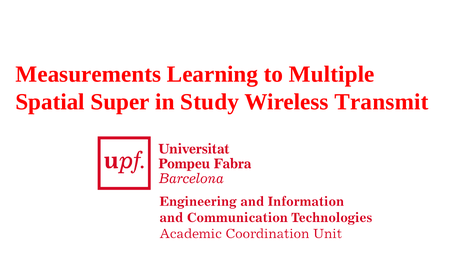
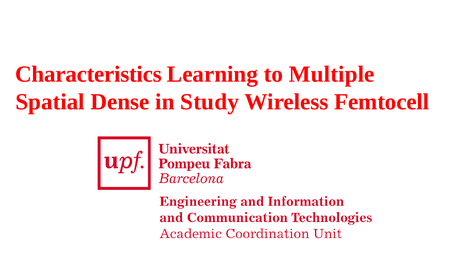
Measurements: Measurements -> Characteristics
Super: Super -> Dense
Transmit: Transmit -> Femtocell
